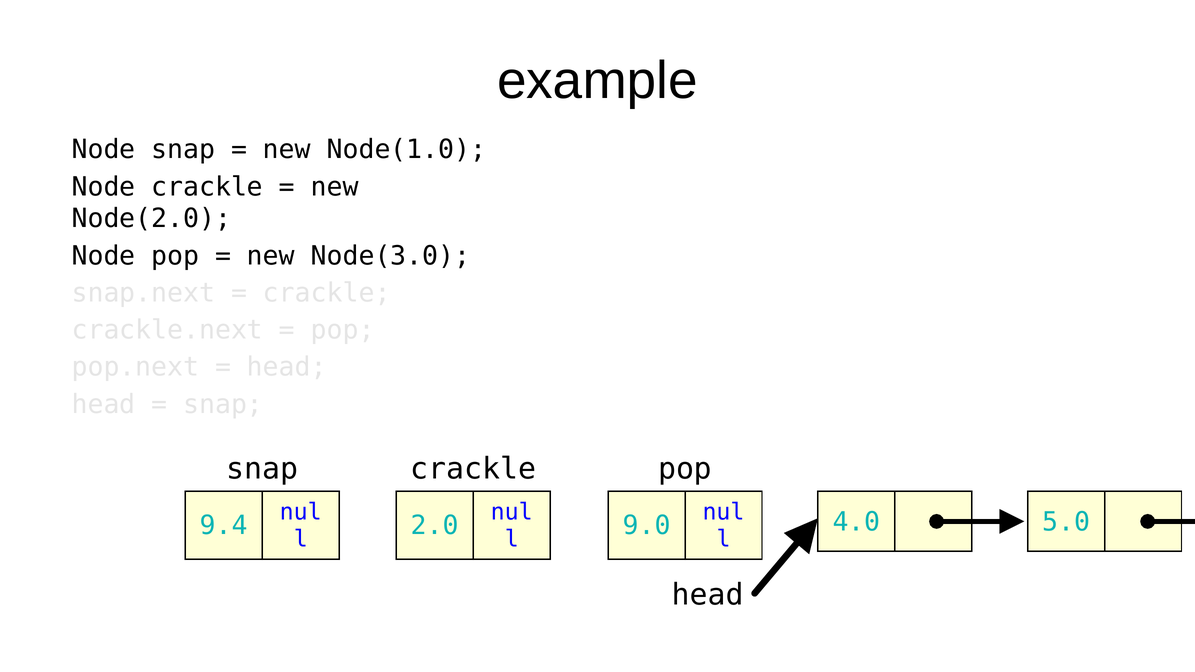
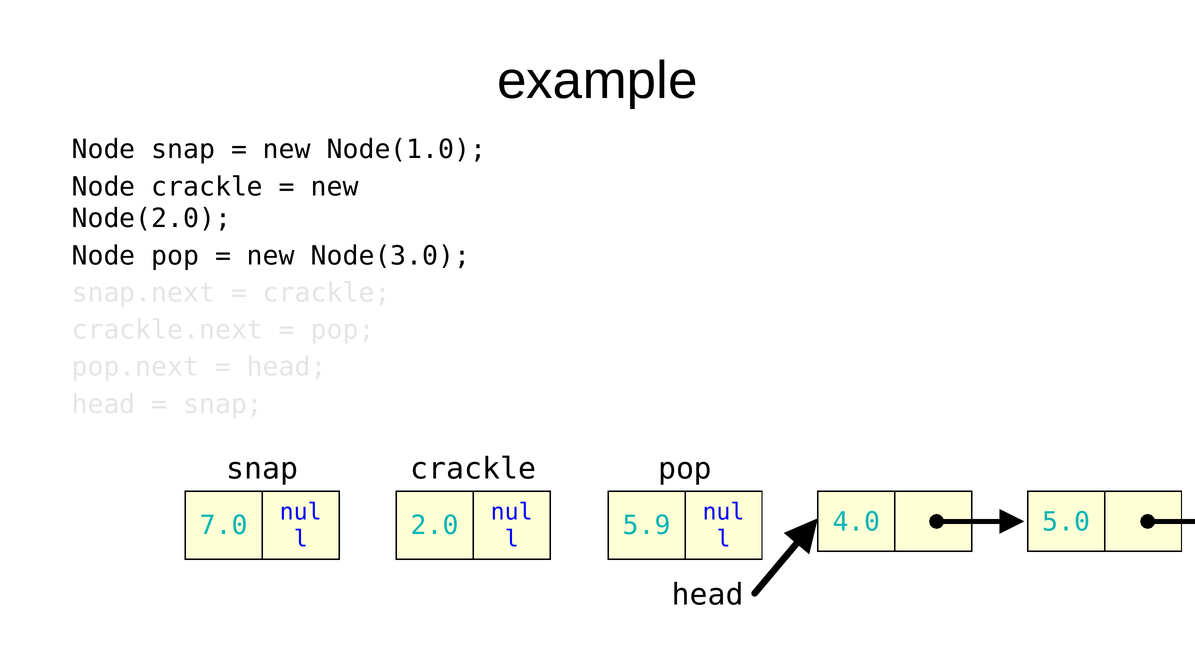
9.4: 9.4 -> 7.0
9.0: 9.0 -> 5.9
